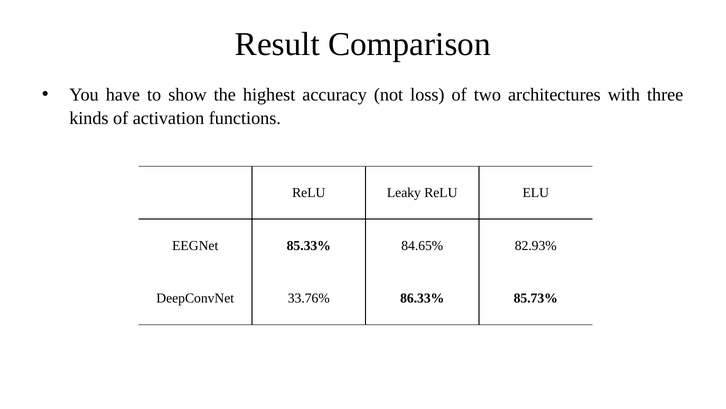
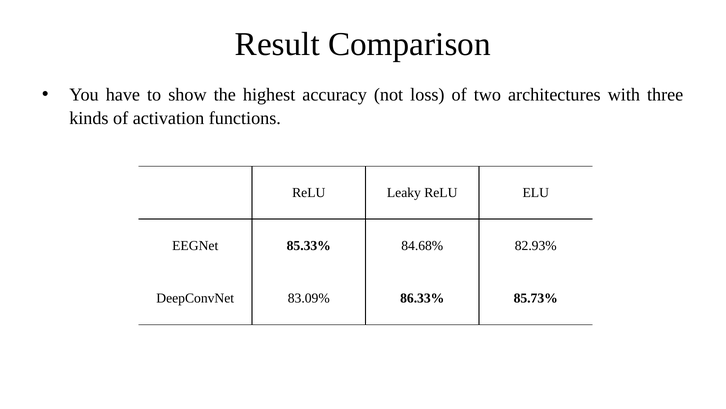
84.65%: 84.65% -> 84.68%
33.76%: 33.76% -> 83.09%
